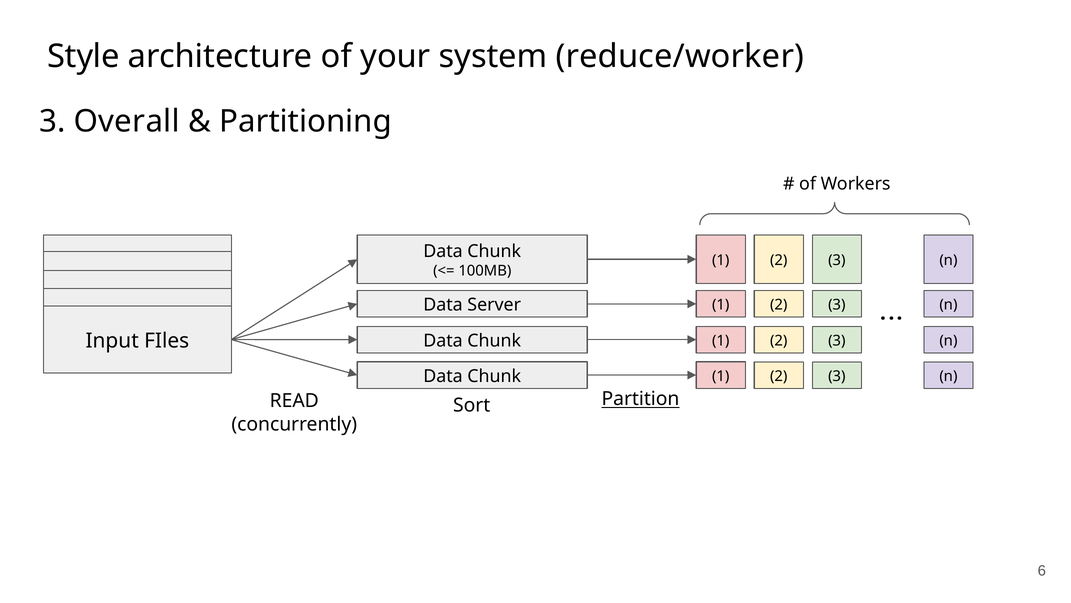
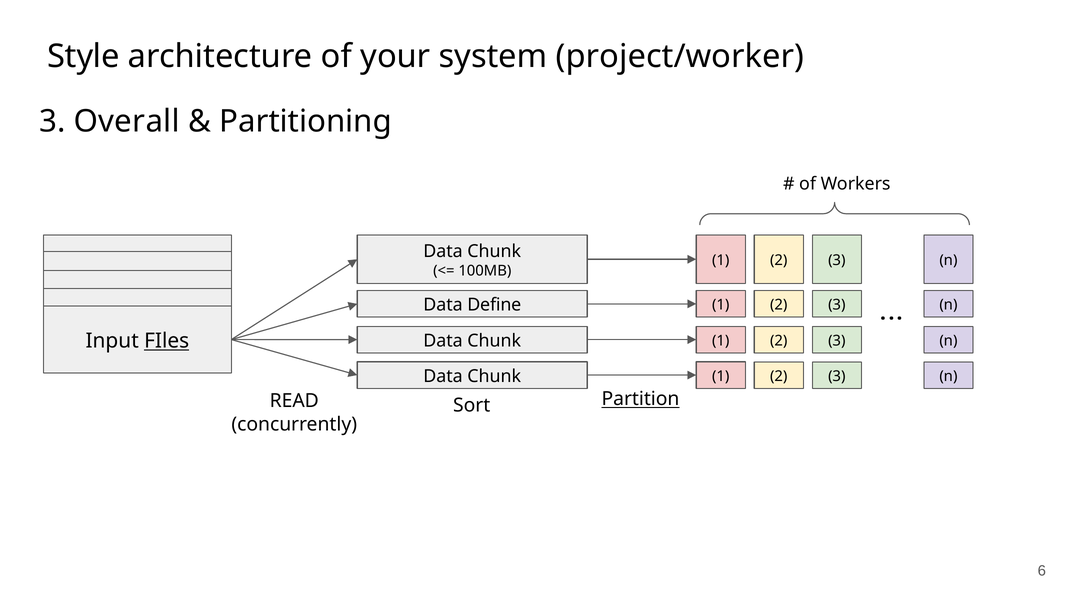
reduce/worker: reduce/worker -> project/worker
Server: Server -> Define
FIles underline: none -> present
